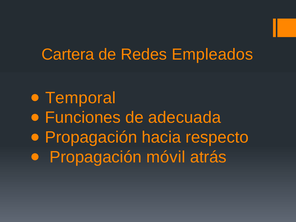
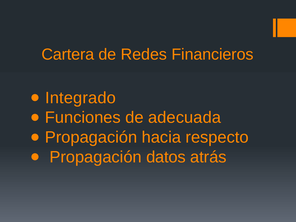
Empleados: Empleados -> Financieros
Temporal: Temporal -> Integrado
móvil: móvil -> datos
